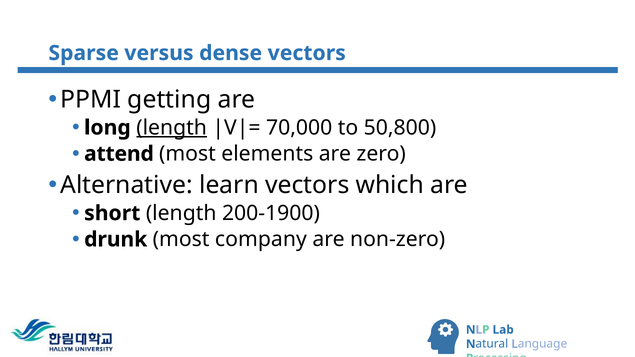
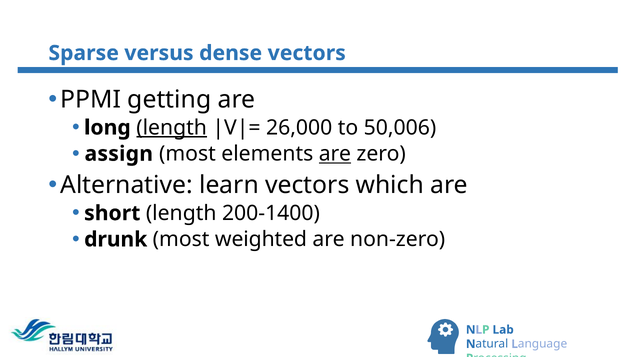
70,000: 70,000 -> 26,000
50,800: 50,800 -> 50,006
attend: attend -> assign
are at (335, 154) underline: none -> present
200-1900: 200-1900 -> 200-1400
company: company -> weighted
